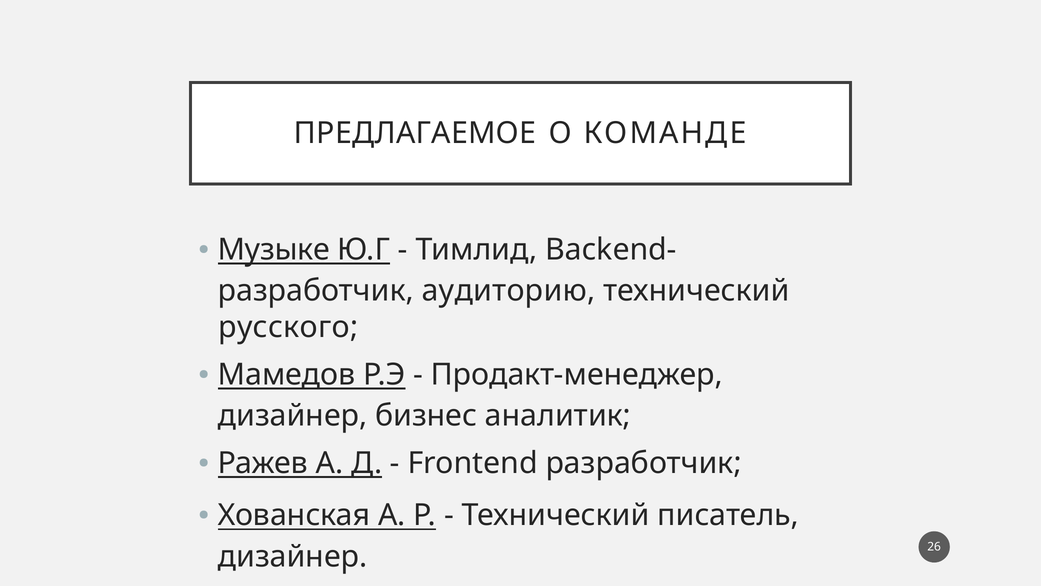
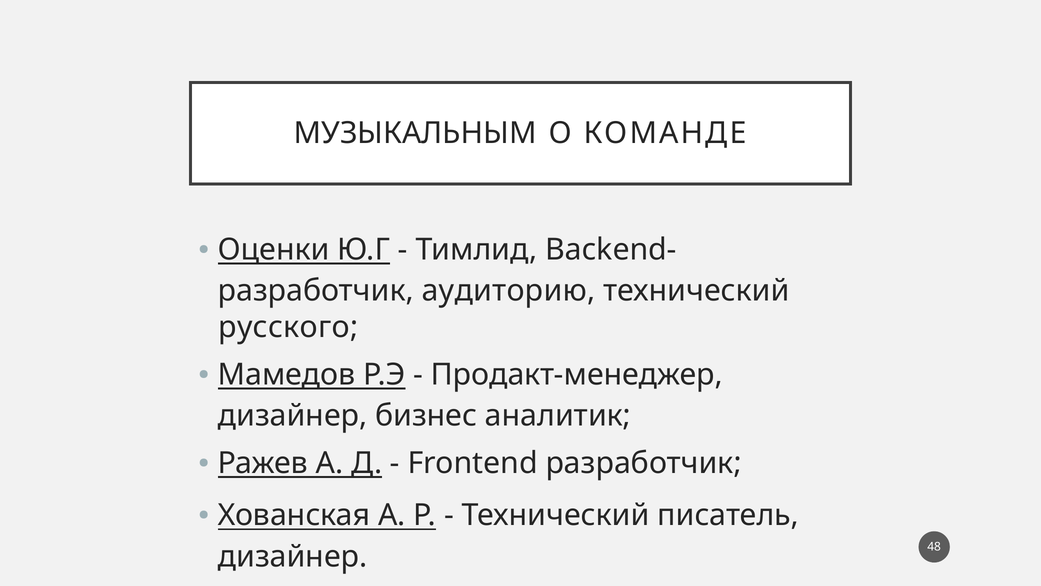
ПРЕДЛАГАЕМОЕ: ПРЕДЛАГАЕМОЕ -> МУЗЫКАЛЬНЫМ
Музыке: Музыке -> Оценки
26: 26 -> 48
